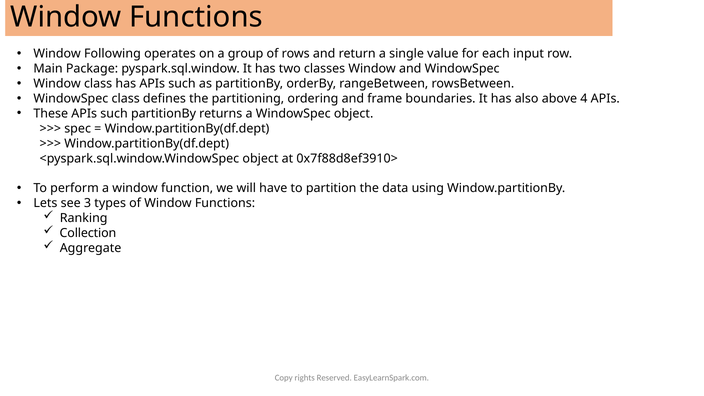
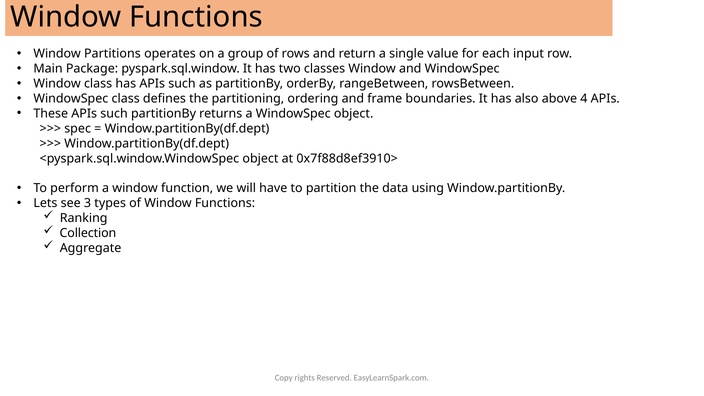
Following: Following -> Partitions
